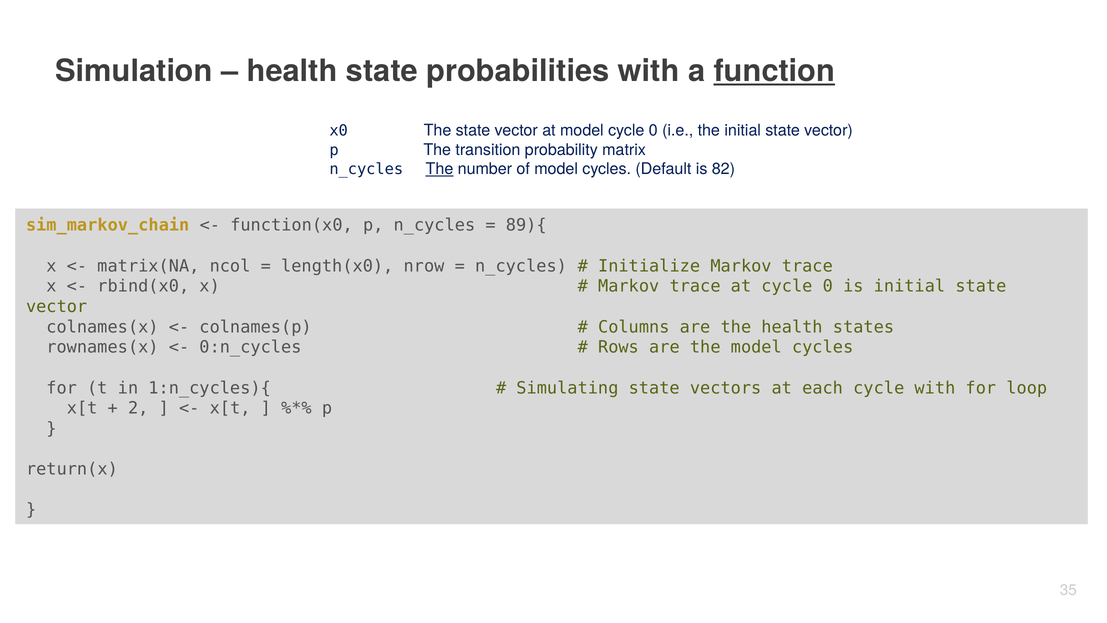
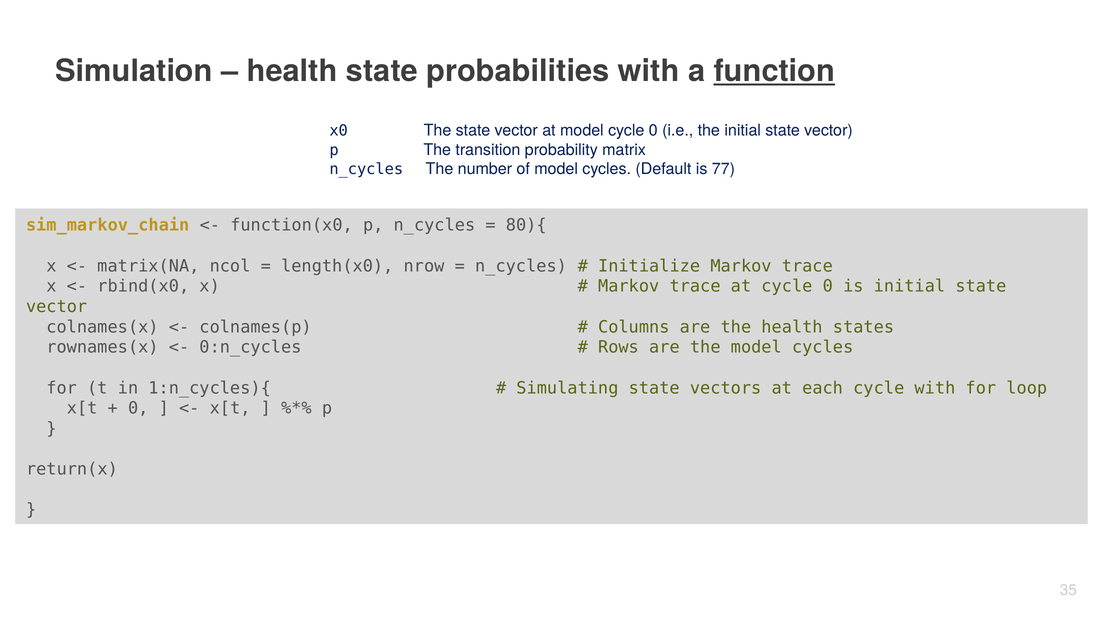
The at (439, 169) underline: present -> none
82: 82 -> 77
89){: 89){ -> 80){
2 at (138, 408): 2 -> 0
